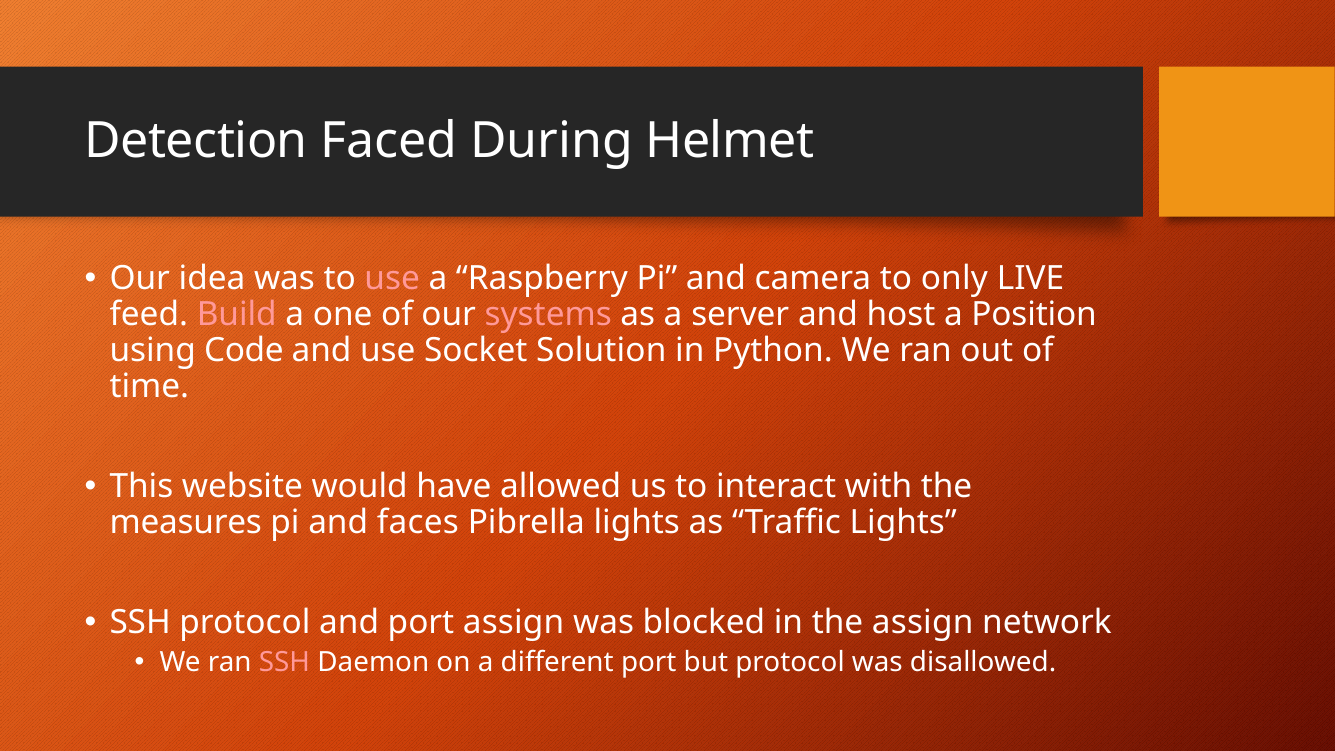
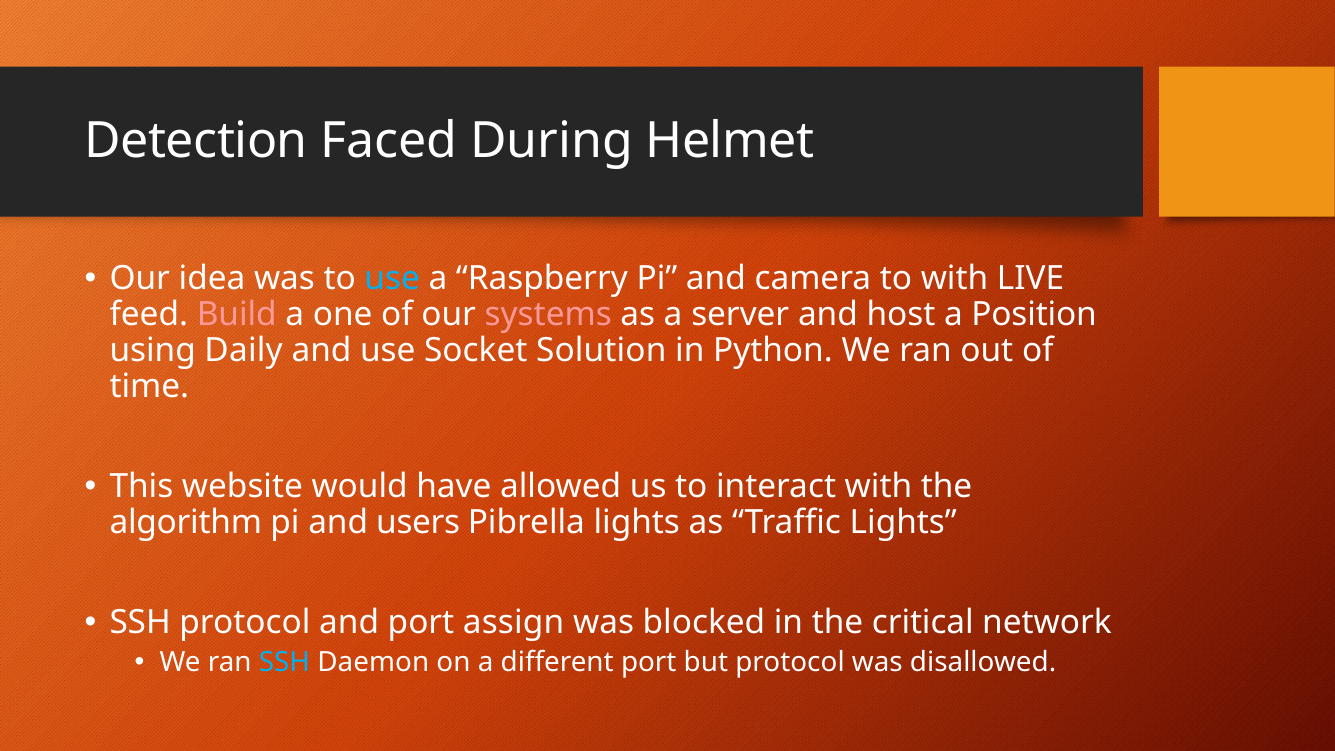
use at (392, 279) colour: pink -> light blue
to only: only -> with
Code: Code -> Daily
measures: measures -> algorithm
faces: faces -> users
the assign: assign -> critical
SSH at (285, 663) colour: pink -> light blue
